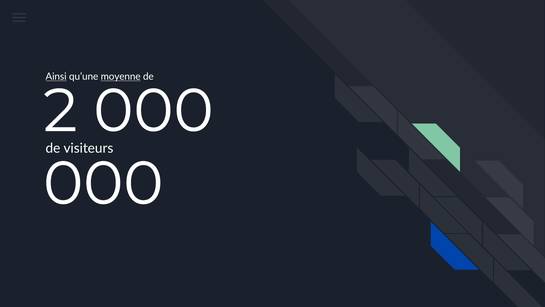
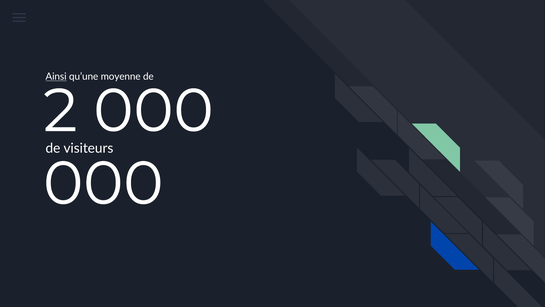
moyenne underline: present -> none
